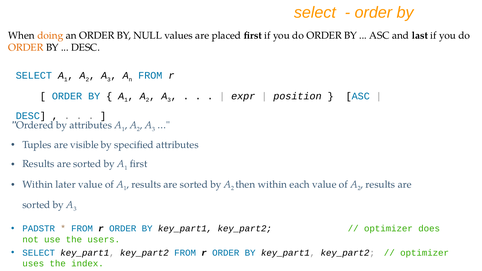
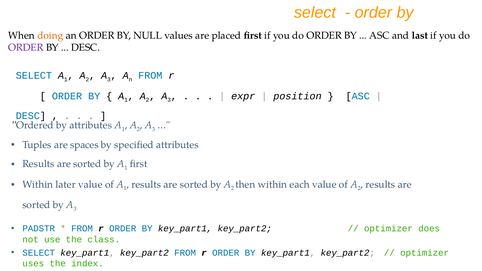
ORDER at (26, 47) colour: orange -> purple
visible: visible -> spaces
users: users -> class
